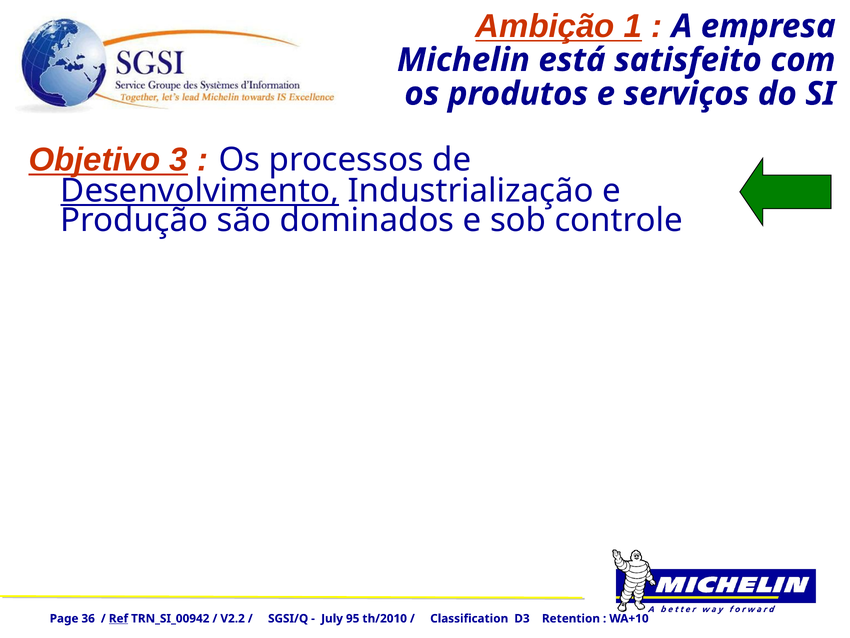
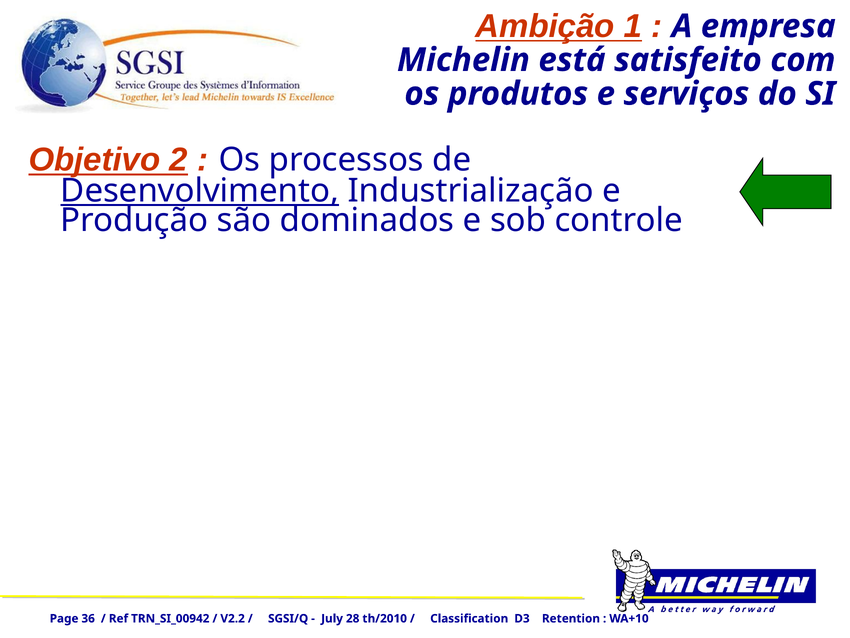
3 at (179, 160): 3 -> 2
Ref underline: present -> none
95: 95 -> 28
